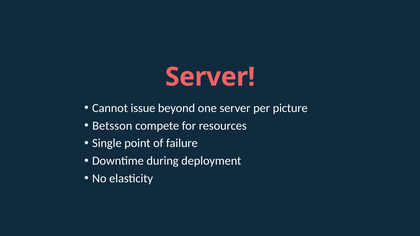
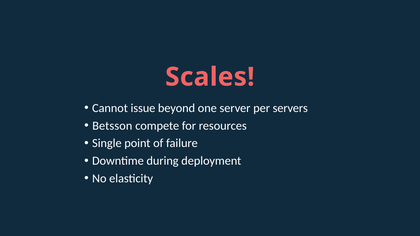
Server at (210, 77): Server -> Scales
picture: picture -> servers
